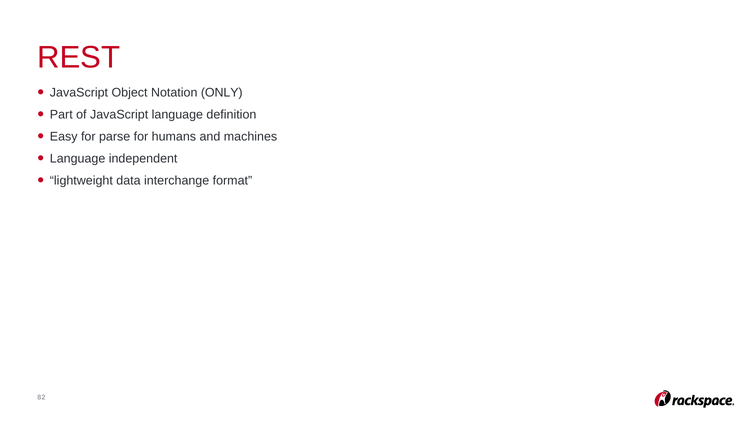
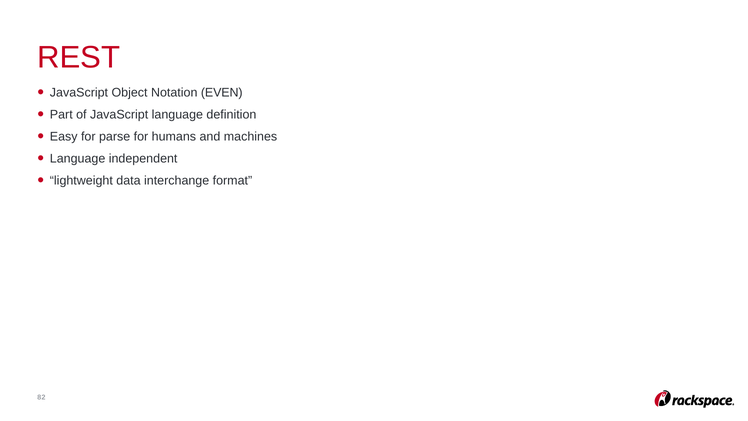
ONLY: ONLY -> EVEN
